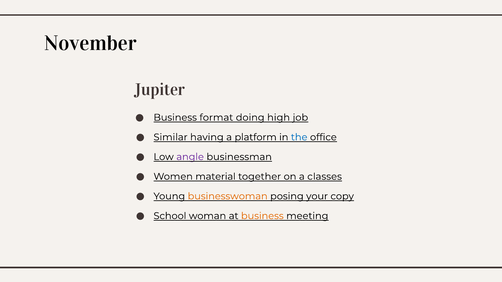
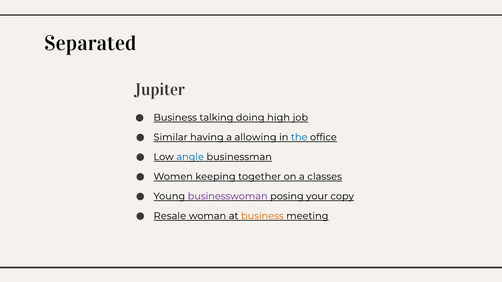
November: November -> Separated
format: format -> talking
platform: platform -> allowing
angle colour: purple -> blue
material: material -> keeping
businesswoman colour: orange -> purple
School: School -> Resale
